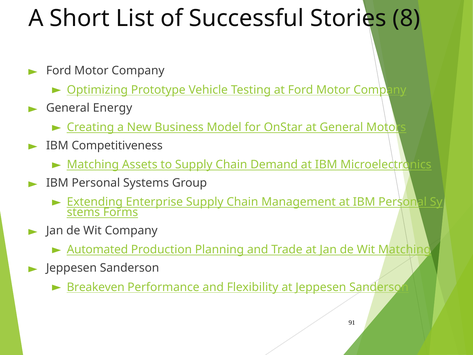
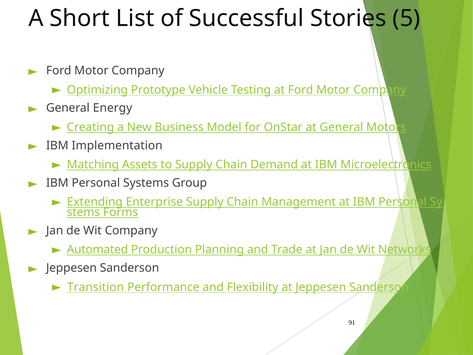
8: 8 -> 5
Competitiveness: Competitiveness -> Implementation
Wit Matching: Matching -> Networks
Breakeven: Breakeven -> Transition
